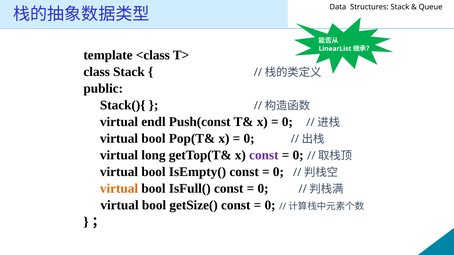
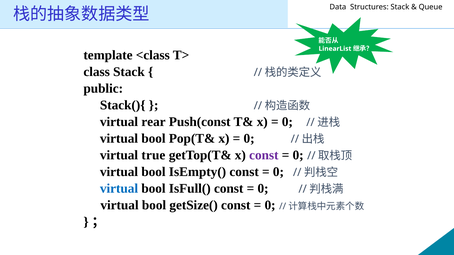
endl: endl -> rear
long: long -> true
virtual at (119, 189) colour: orange -> blue
